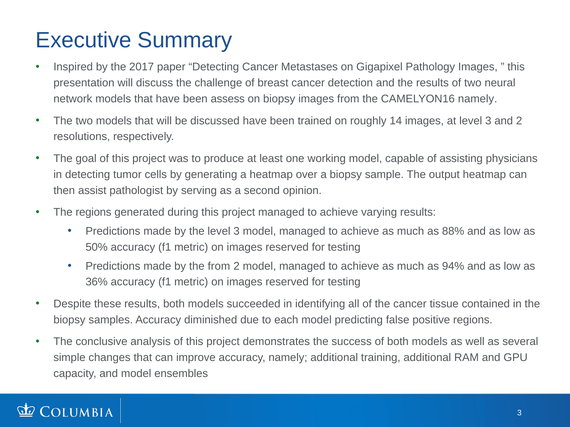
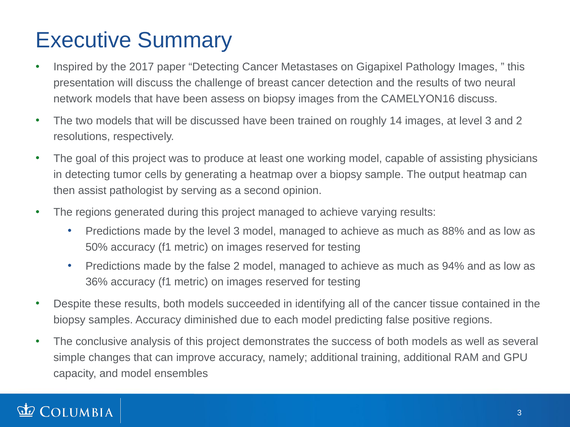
CAMELYON16 namely: namely -> discuss
the from: from -> false
